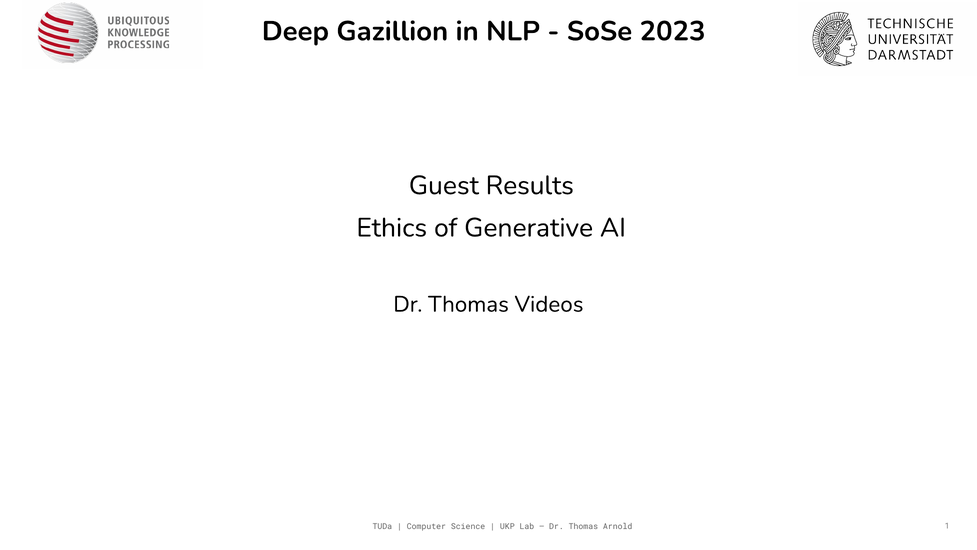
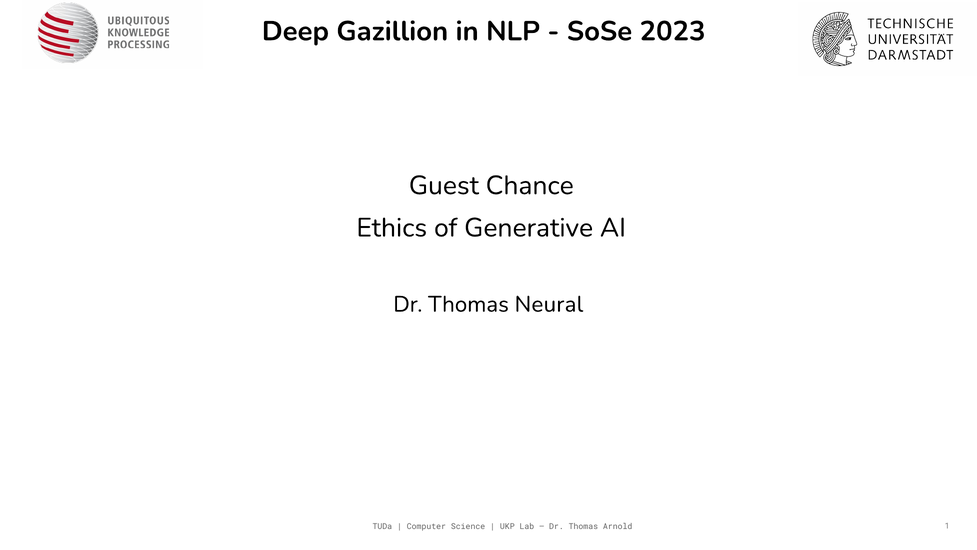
Results: Results -> Chance
Videos: Videos -> Neural
